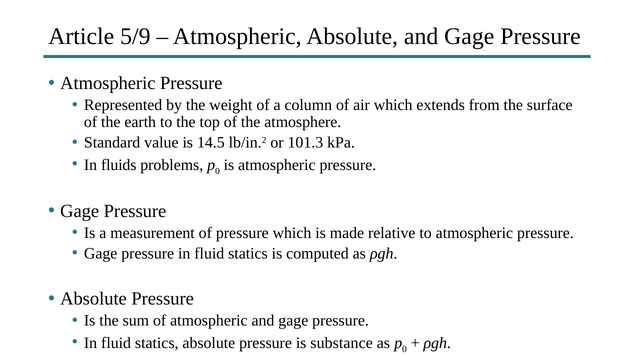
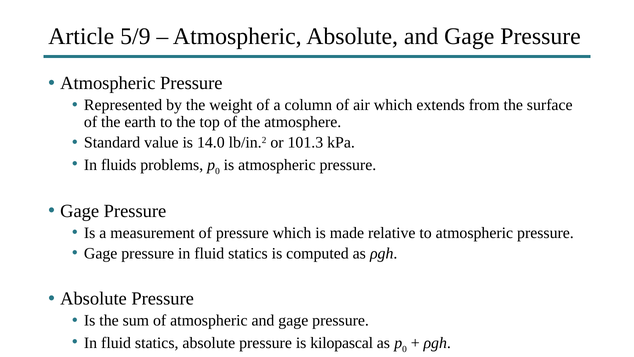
14.5: 14.5 -> 14.0
substance: substance -> kilopascal
